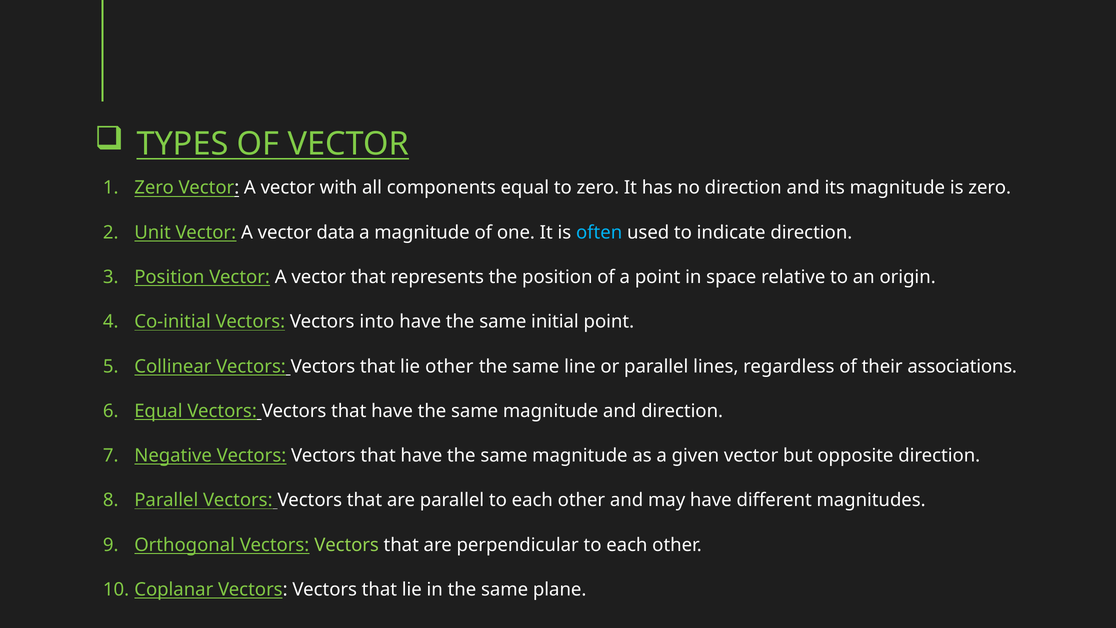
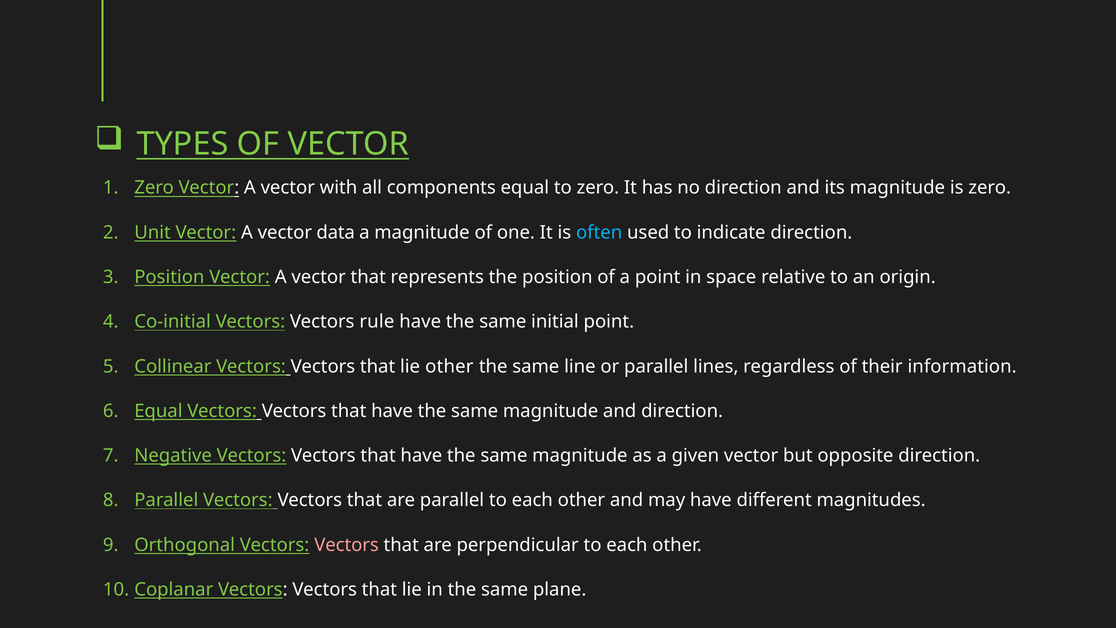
into: into -> rule
associations: associations -> information
Vectors at (347, 545) colour: light green -> pink
